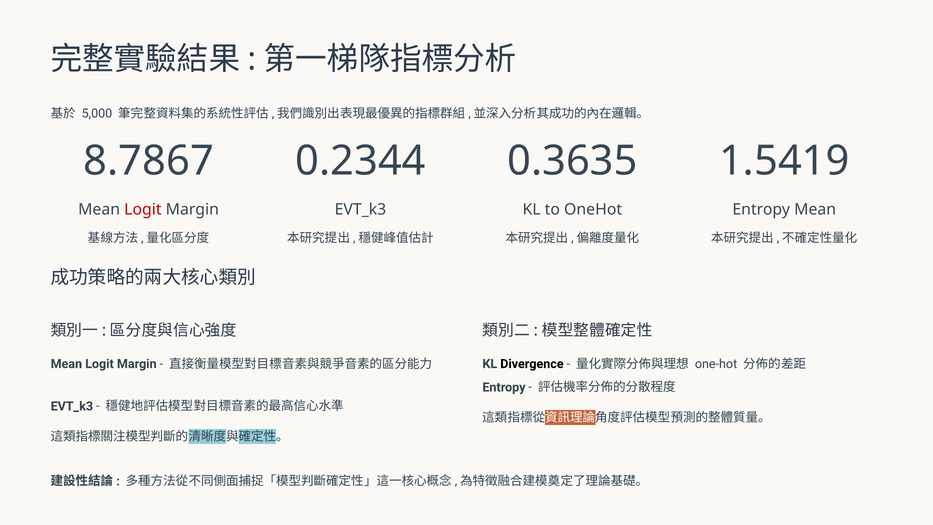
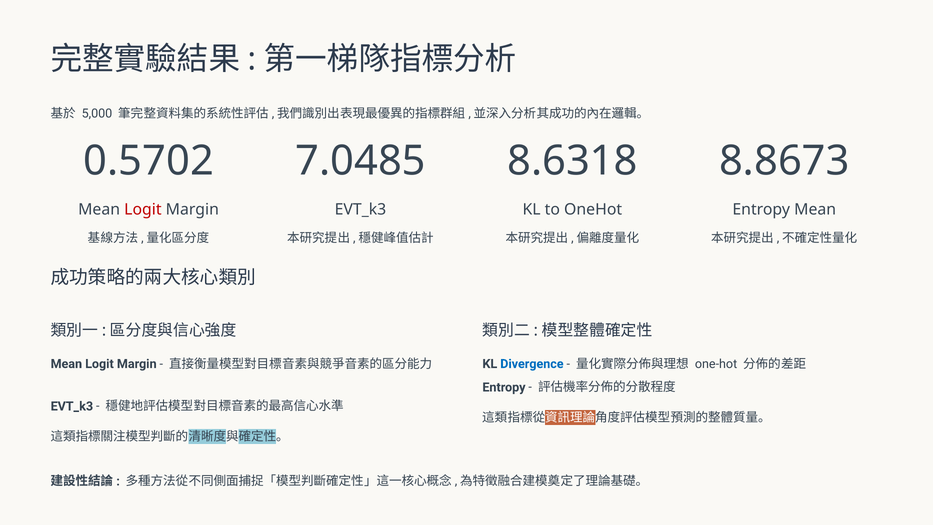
8.7867: 8.7867 -> 0.5702
0.2344: 0.2344 -> 7.0485
0.3635: 0.3635 -> 8.6318
1.5419: 1.5419 -> 8.8673
Divergence colour: black -> blue
